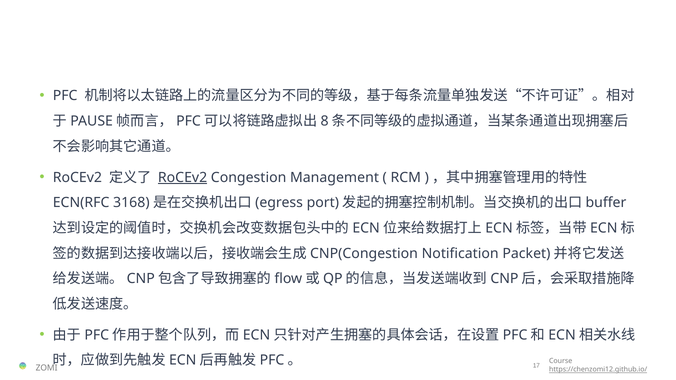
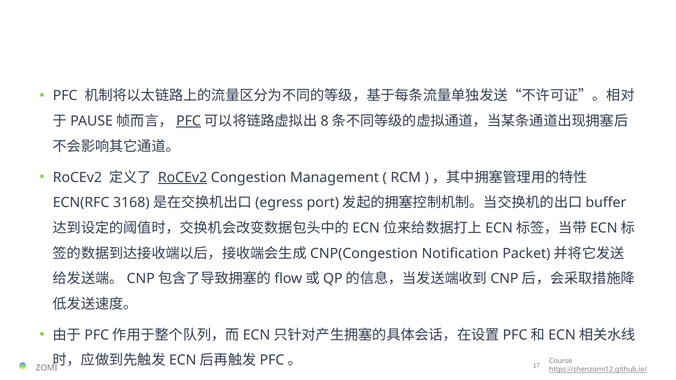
PFC at (189, 121) underline: none -> present
